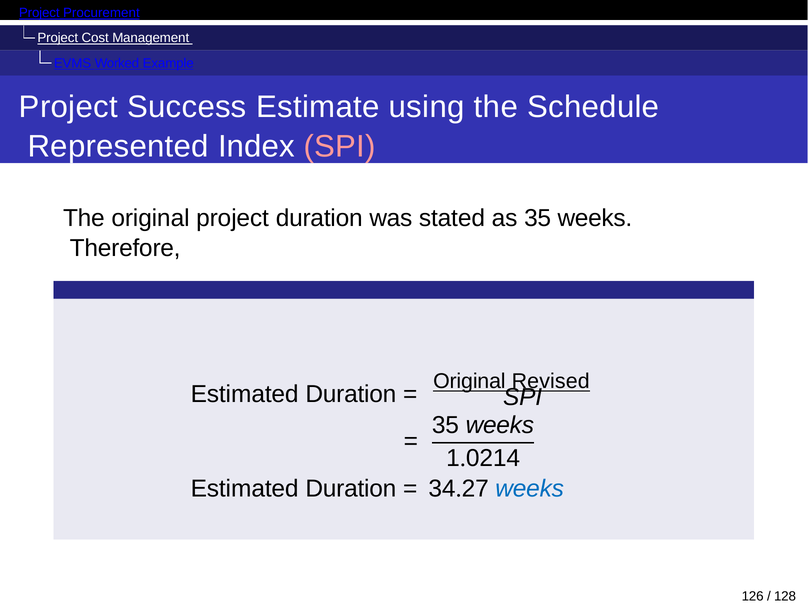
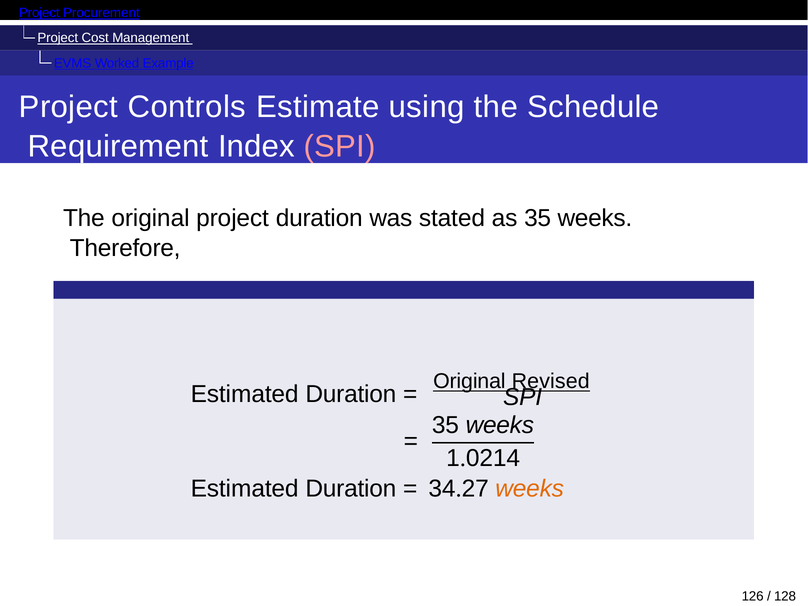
Success: Success -> Controls
Represented: Represented -> Requirement
weeks at (530, 489) colour: blue -> orange
